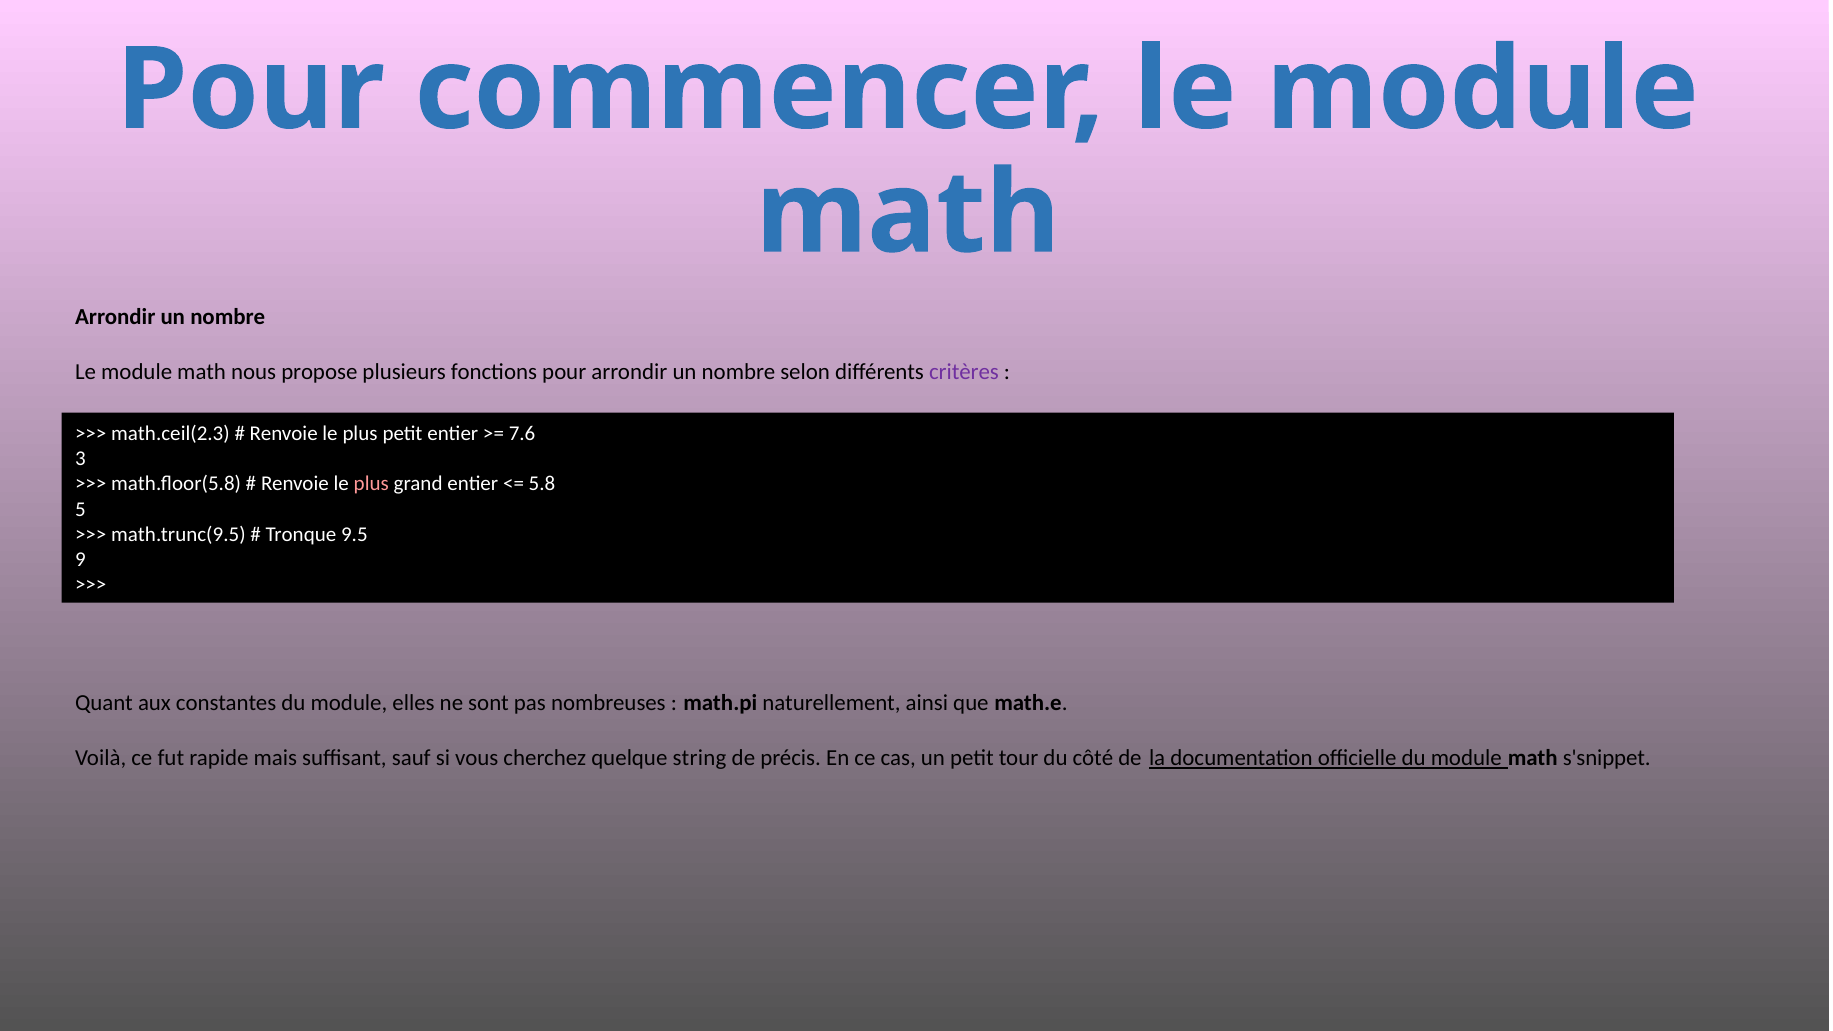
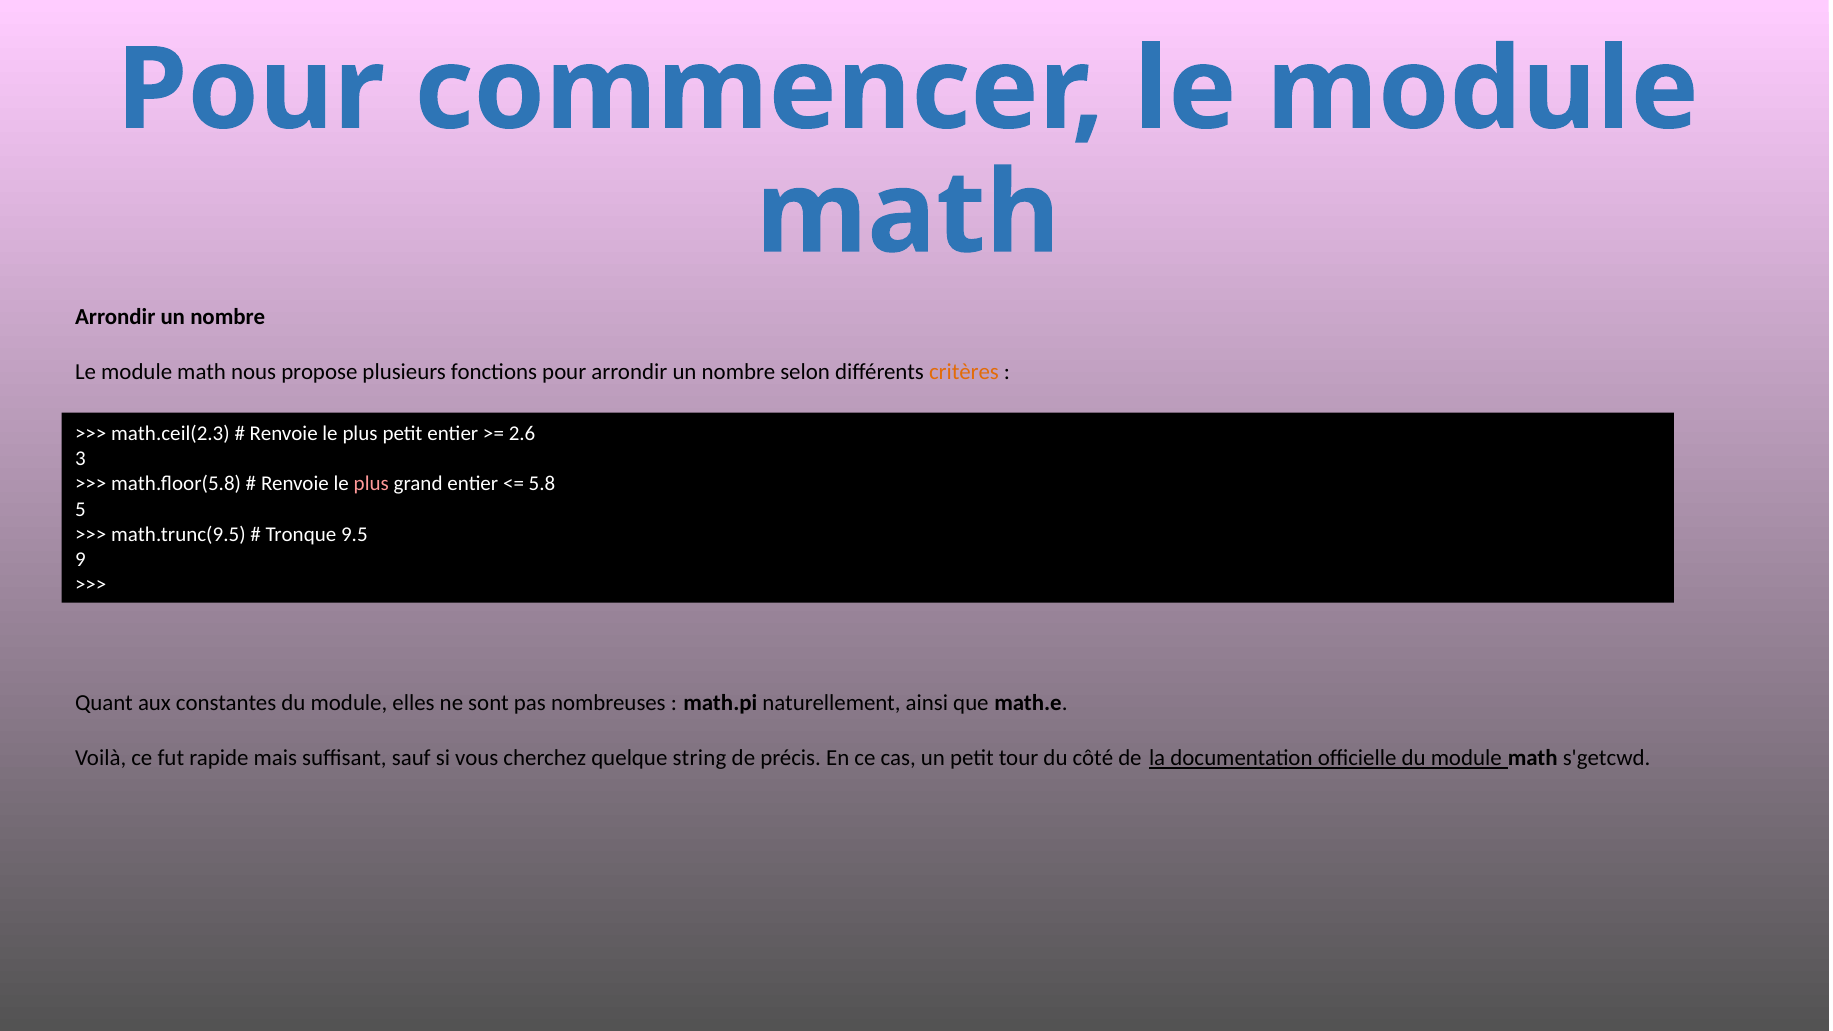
critères colour: purple -> orange
7.6: 7.6 -> 2.6
s'snippet: s'snippet -> s'getcwd
